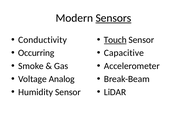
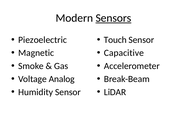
Conductivity: Conductivity -> Piezoelectric
Touch underline: present -> none
Occurring: Occurring -> Magnetic
